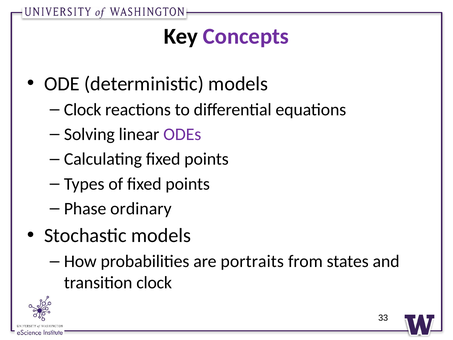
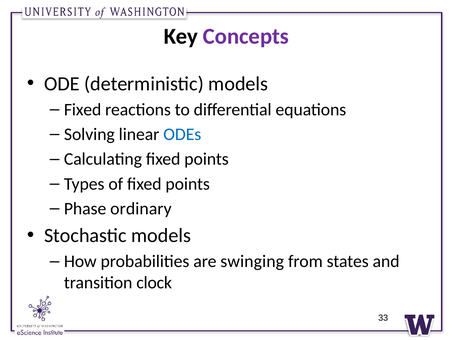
Clock at (83, 110): Clock -> Fixed
ODEs colour: purple -> blue
portraits: portraits -> swinging
